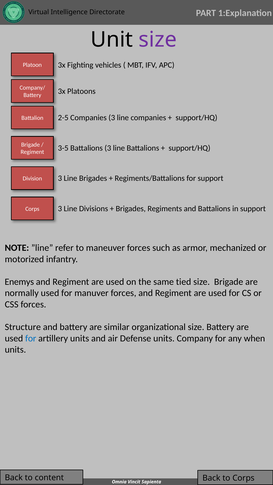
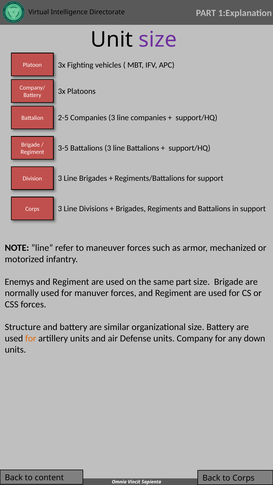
same tied: tied -> part
for at (31, 339) colour: blue -> orange
when: when -> down
